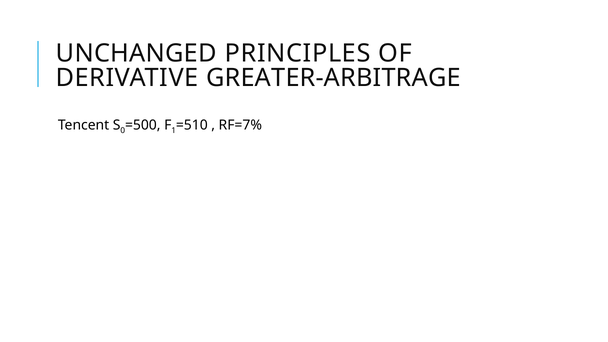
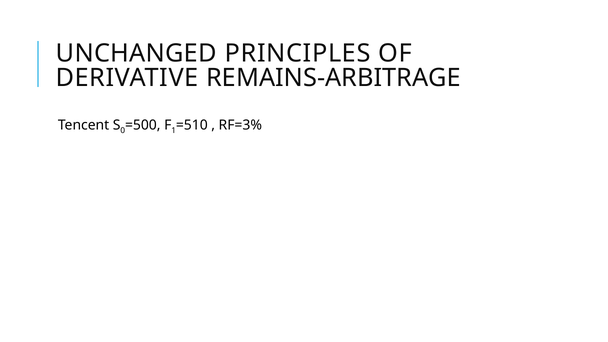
GREATER-ARBITRAGE: GREATER-ARBITRAGE -> REMAINS-ARBITRAGE
RF=7%: RF=7% -> RF=3%
